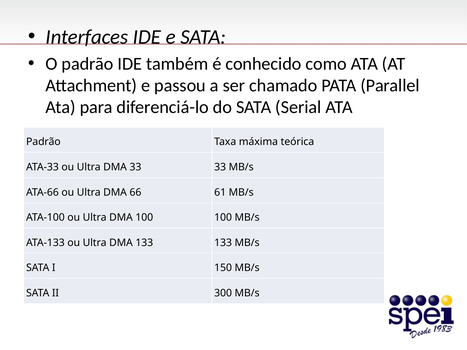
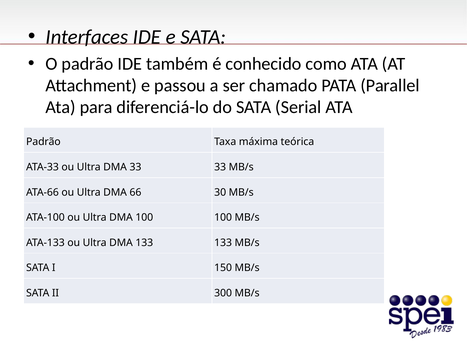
61: 61 -> 30
